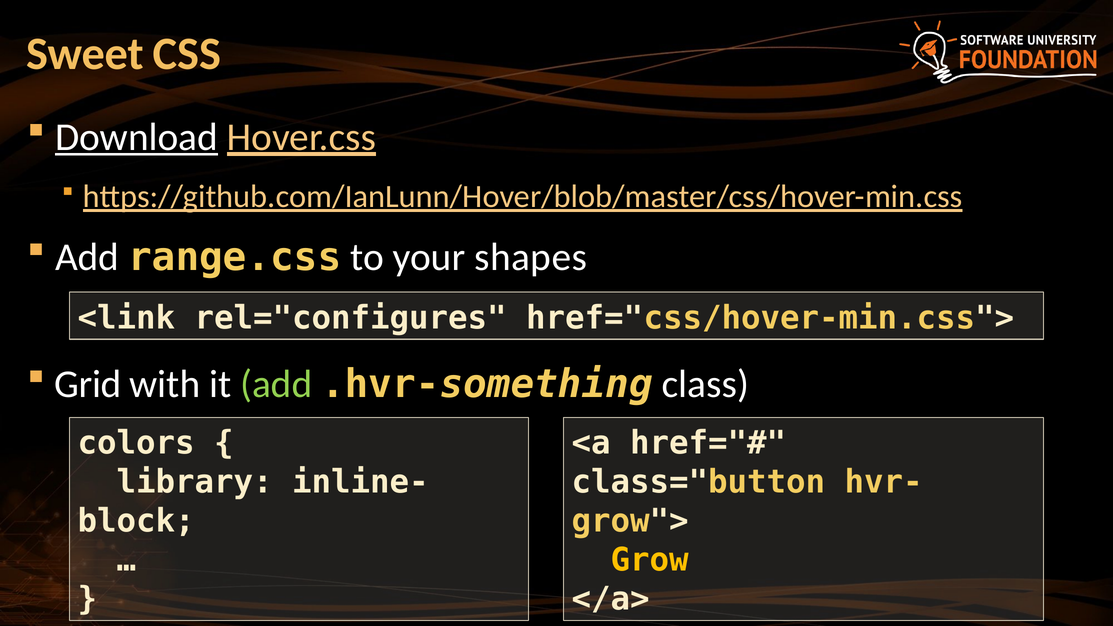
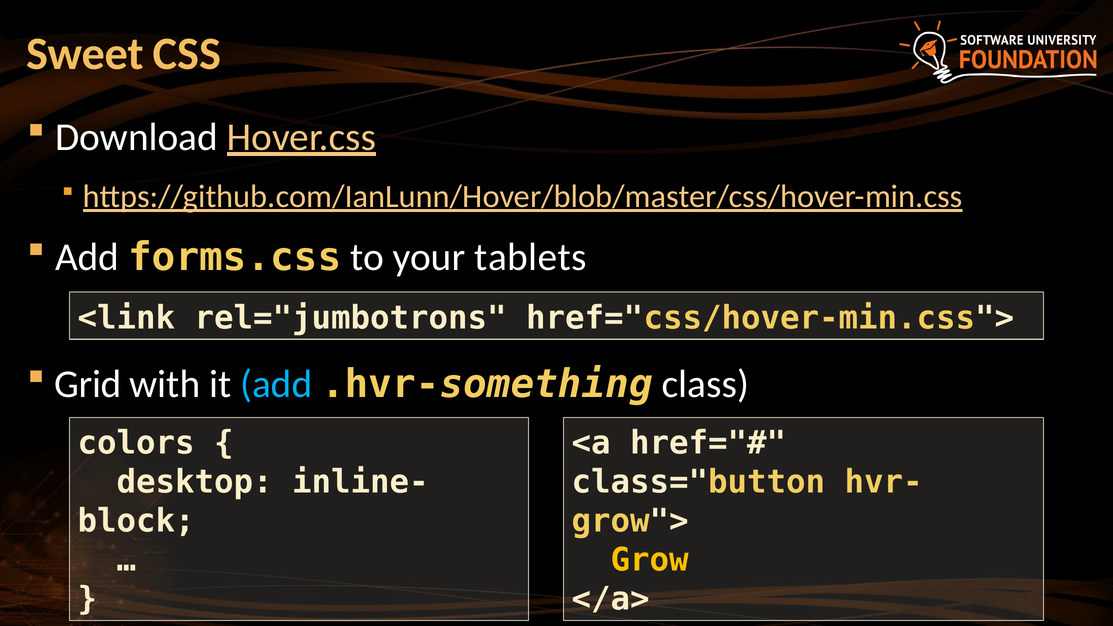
Download underline: present -> none
range.css: range.css -> forms.css
shapes: shapes -> tablets
rel="configures: rel="configures -> rel="jumbotrons
add at (276, 384) colour: light green -> light blue
library: library -> desktop
